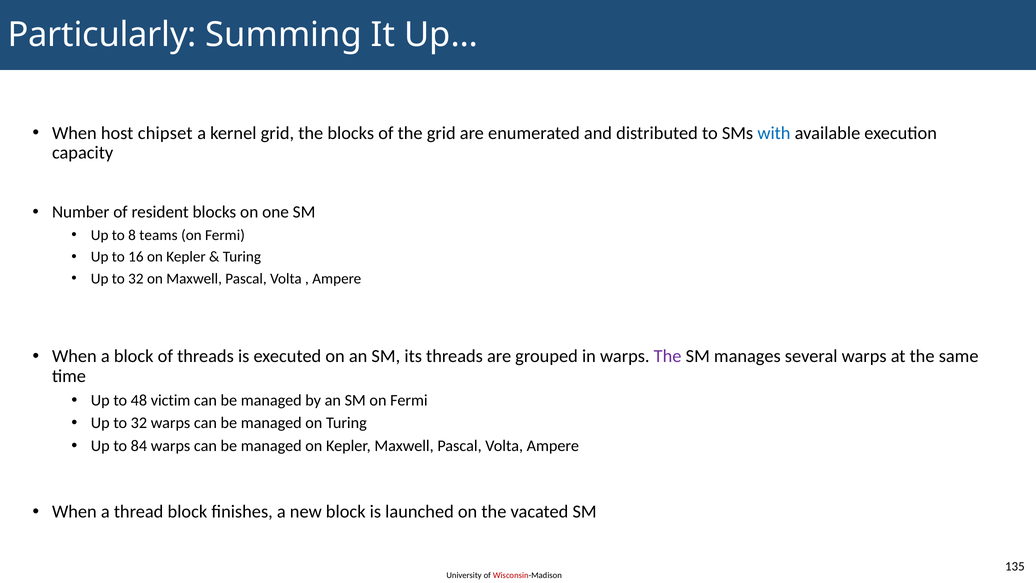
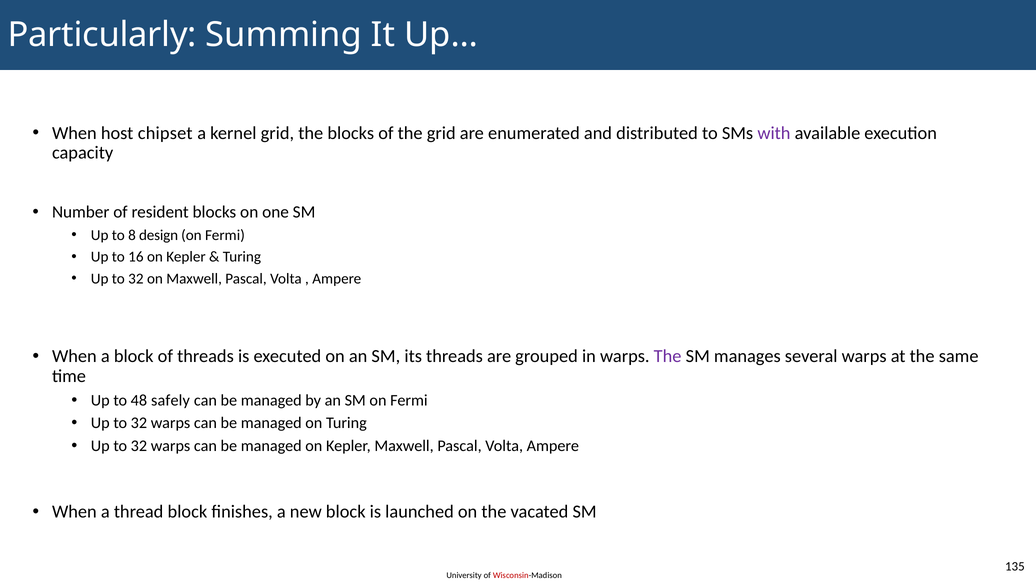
with colour: blue -> purple
teams: teams -> design
victim: victim -> safely
84 at (139, 446): 84 -> 32
